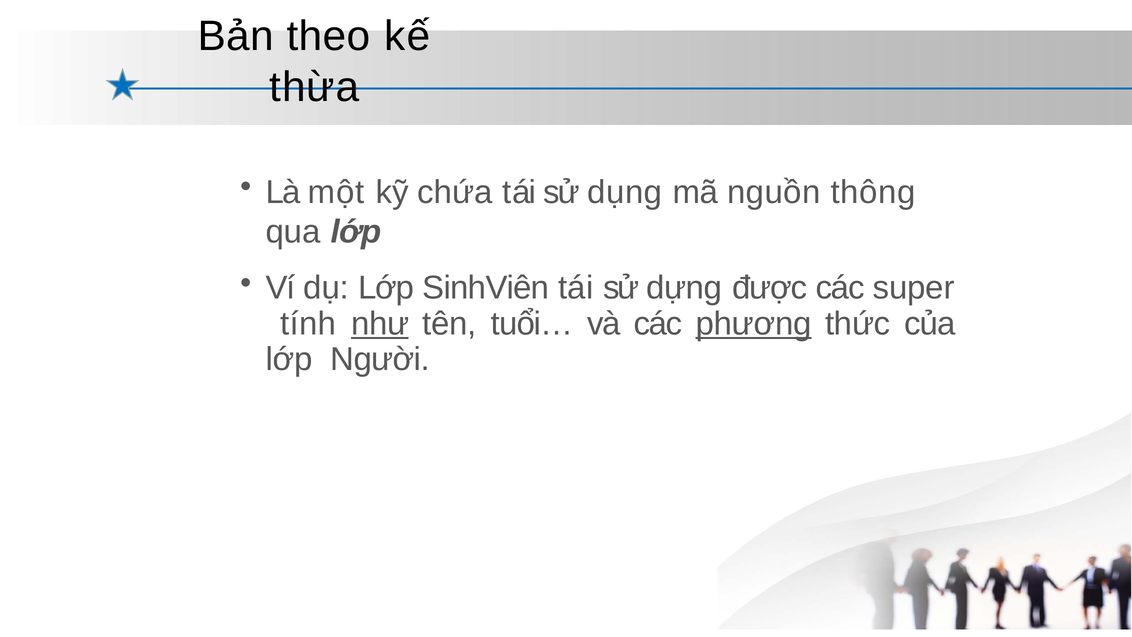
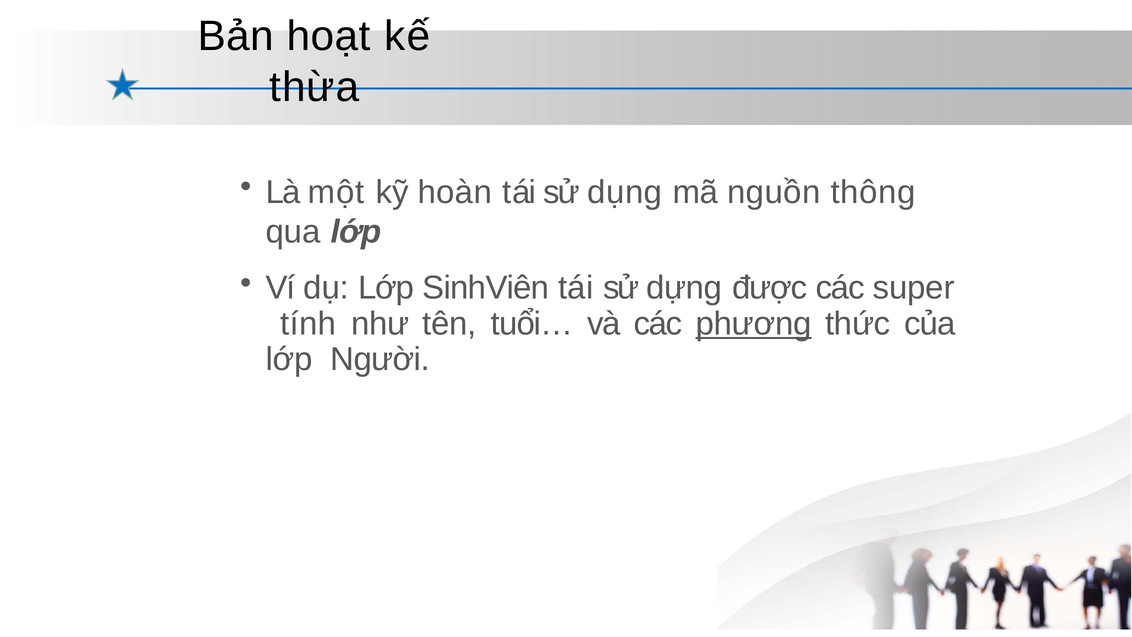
theo: theo -> hoạt
chứa: chứa -> hoàn
như underline: present -> none
